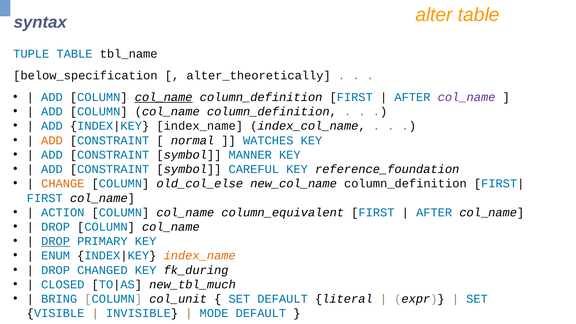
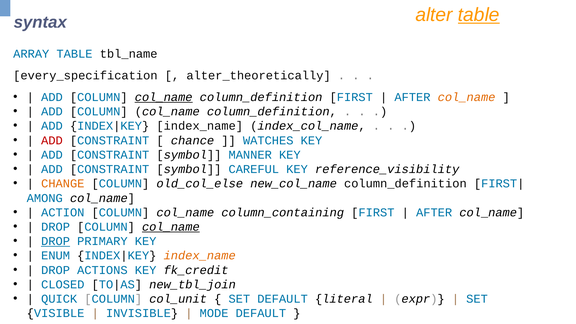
table at (479, 15) underline: none -> present
TUPLE: TUPLE -> ARRAY
below_specification: below_specification -> every_specification
col_name at (467, 97) colour: purple -> orange
ADD at (52, 140) colour: orange -> red
normal: normal -> chance
reference_foundation: reference_foundation -> reference_visibility
FIRST at (45, 198): FIRST -> AMONG
column_equivalent: column_equivalent -> column_containing
col_name at (171, 227) underline: none -> present
CHANGED: CHANGED -> ACTIONS
fk_during: fk_during -> fk_credit
new_tbl_much: new_tbl_much -> new_tbl_join
BRING: BRING -> QUICK
